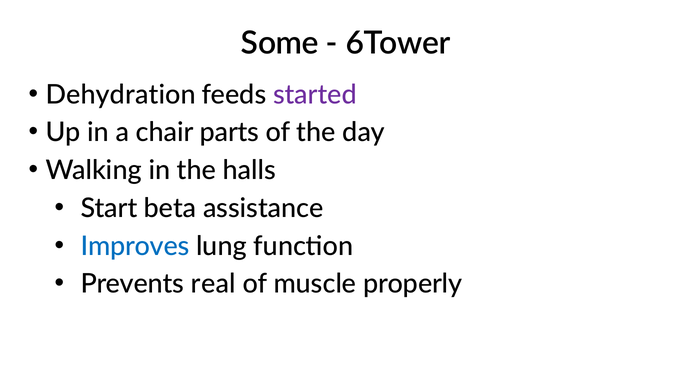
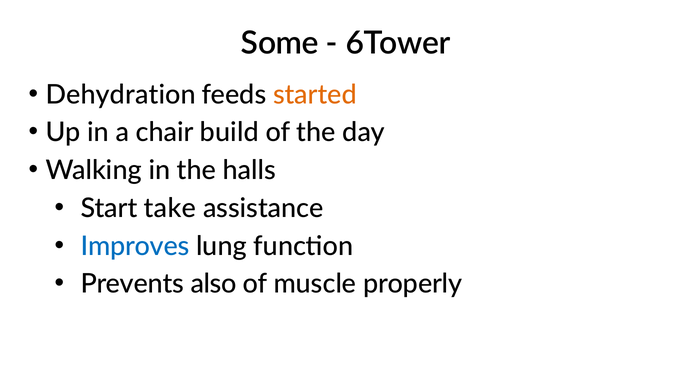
started colour: purple -> orange
parts: parts -> build
beta: beta -> take
real: real -> also
